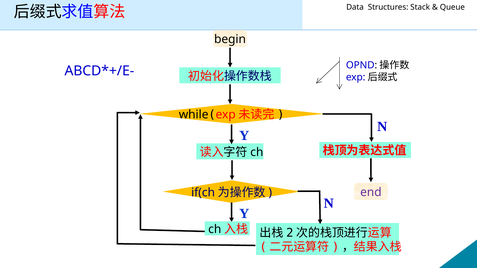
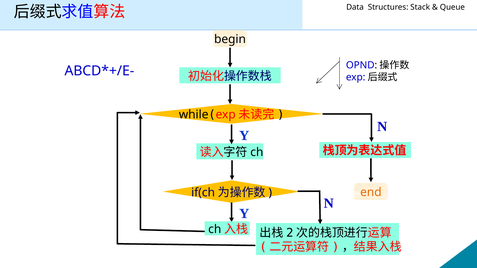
end colour: purple -> orange
